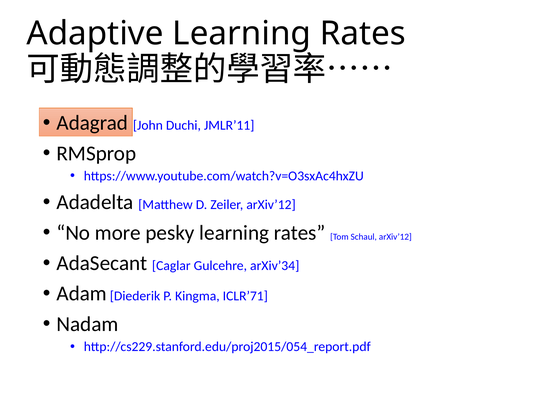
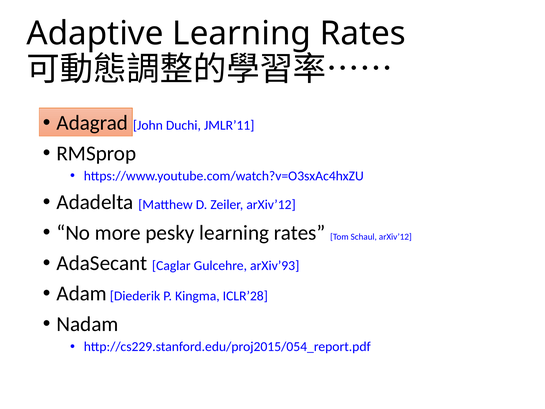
arXiv’34: arXiv’34 -> arXiv’93
ICLR’71: ICLR’71 -> ICLR’28
